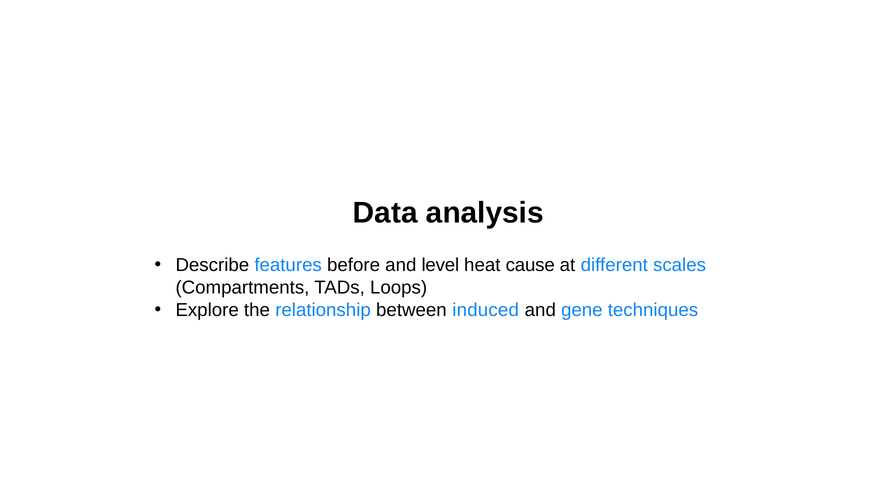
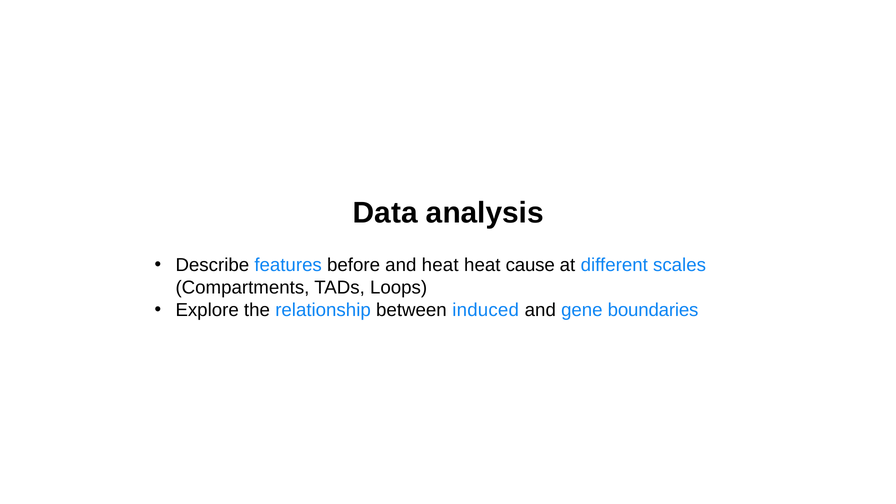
and level: level -> heat
techniques: techniques -> boundaries
